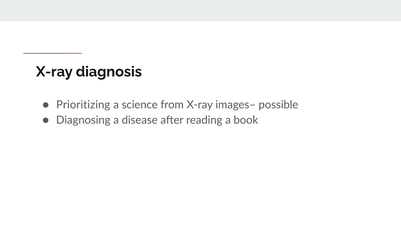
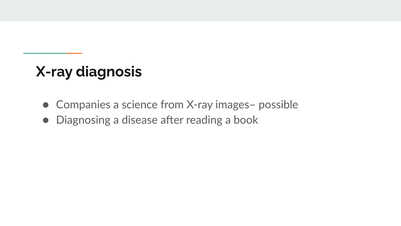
Prioritizing: Prioritizing -> Companies
